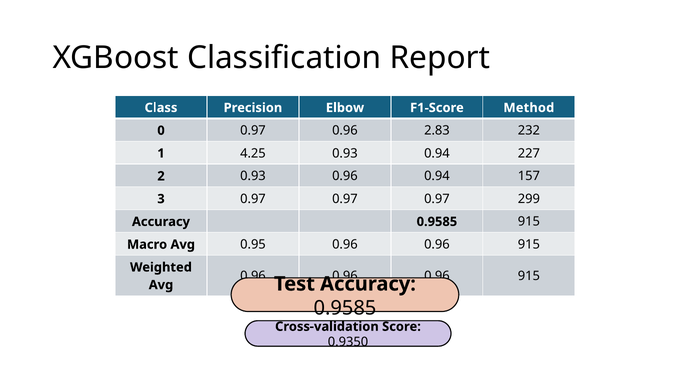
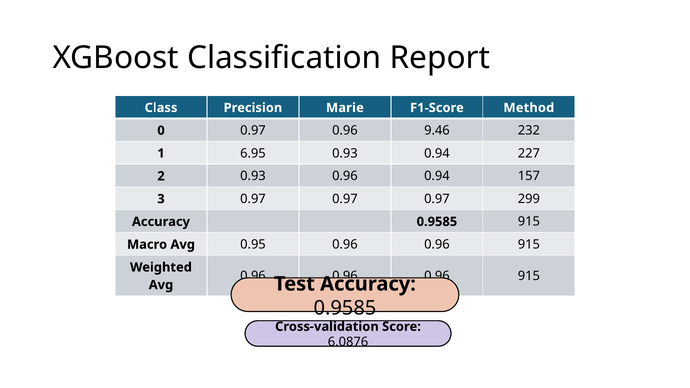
Elbow: Elbow -> Marie
2.83: 2.83 -> 9.46
4.25: 4.25 -> 6.95
0.9350: 0.9350 -> 6.0876
